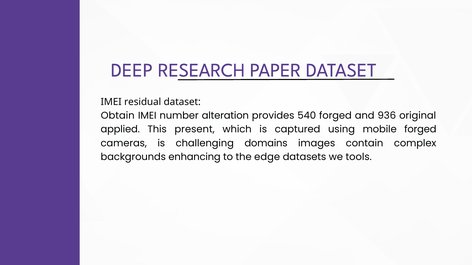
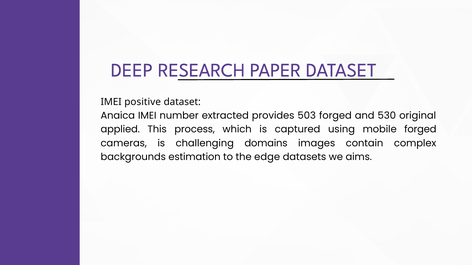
residual: residual -> positive
Obtain: Obtain -> Anaica
alteration: alteration -> extracted
540: 540 -> 503
936: 936 -> 530
present: present -> process
enhancing: enhancing -> estimation
tools: tools -> aims
